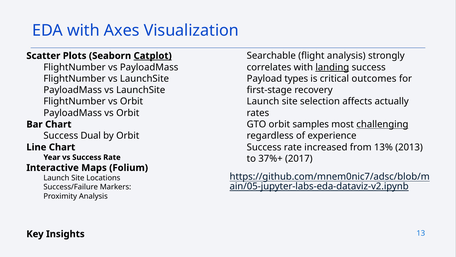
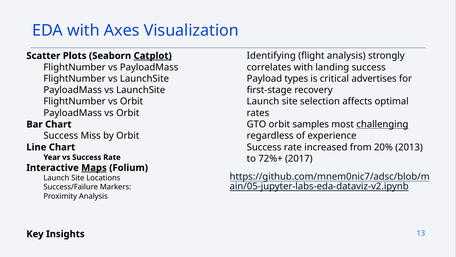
Searchable: Searchable -> Identifying
landing underline: present -> none
outcomes: outcomes -> advertises
actually: actually -> optimal
Dual: Dual -> Miss
13%: 13% -> 20%
37%+: 37%+ -> 72%+
Maps underline: none -> present
